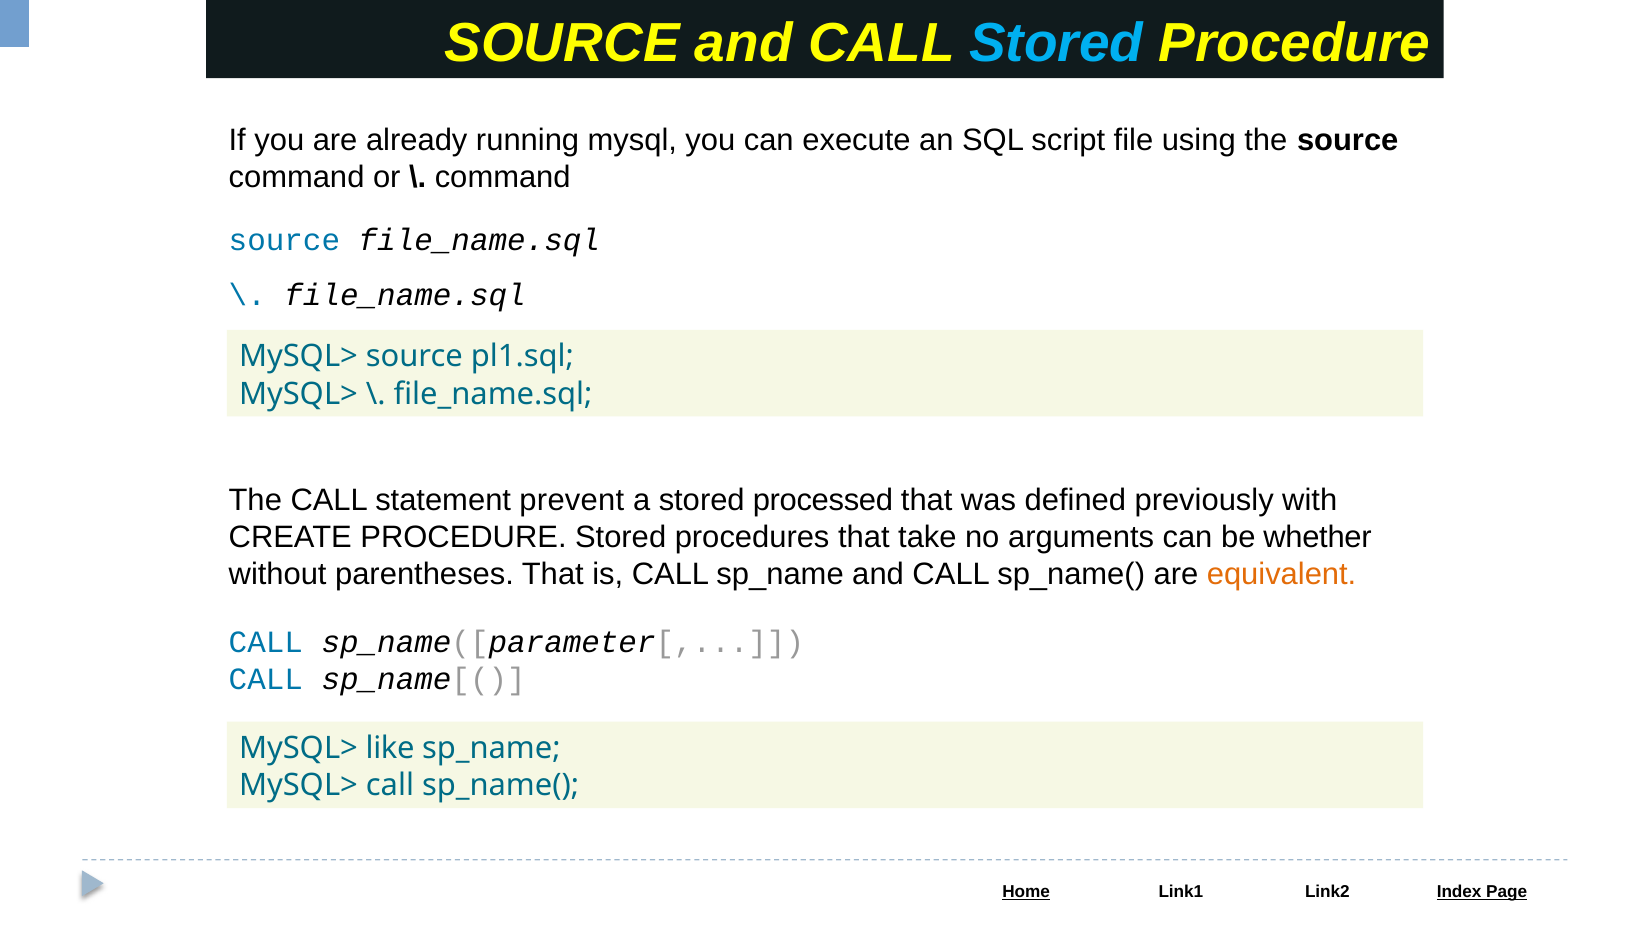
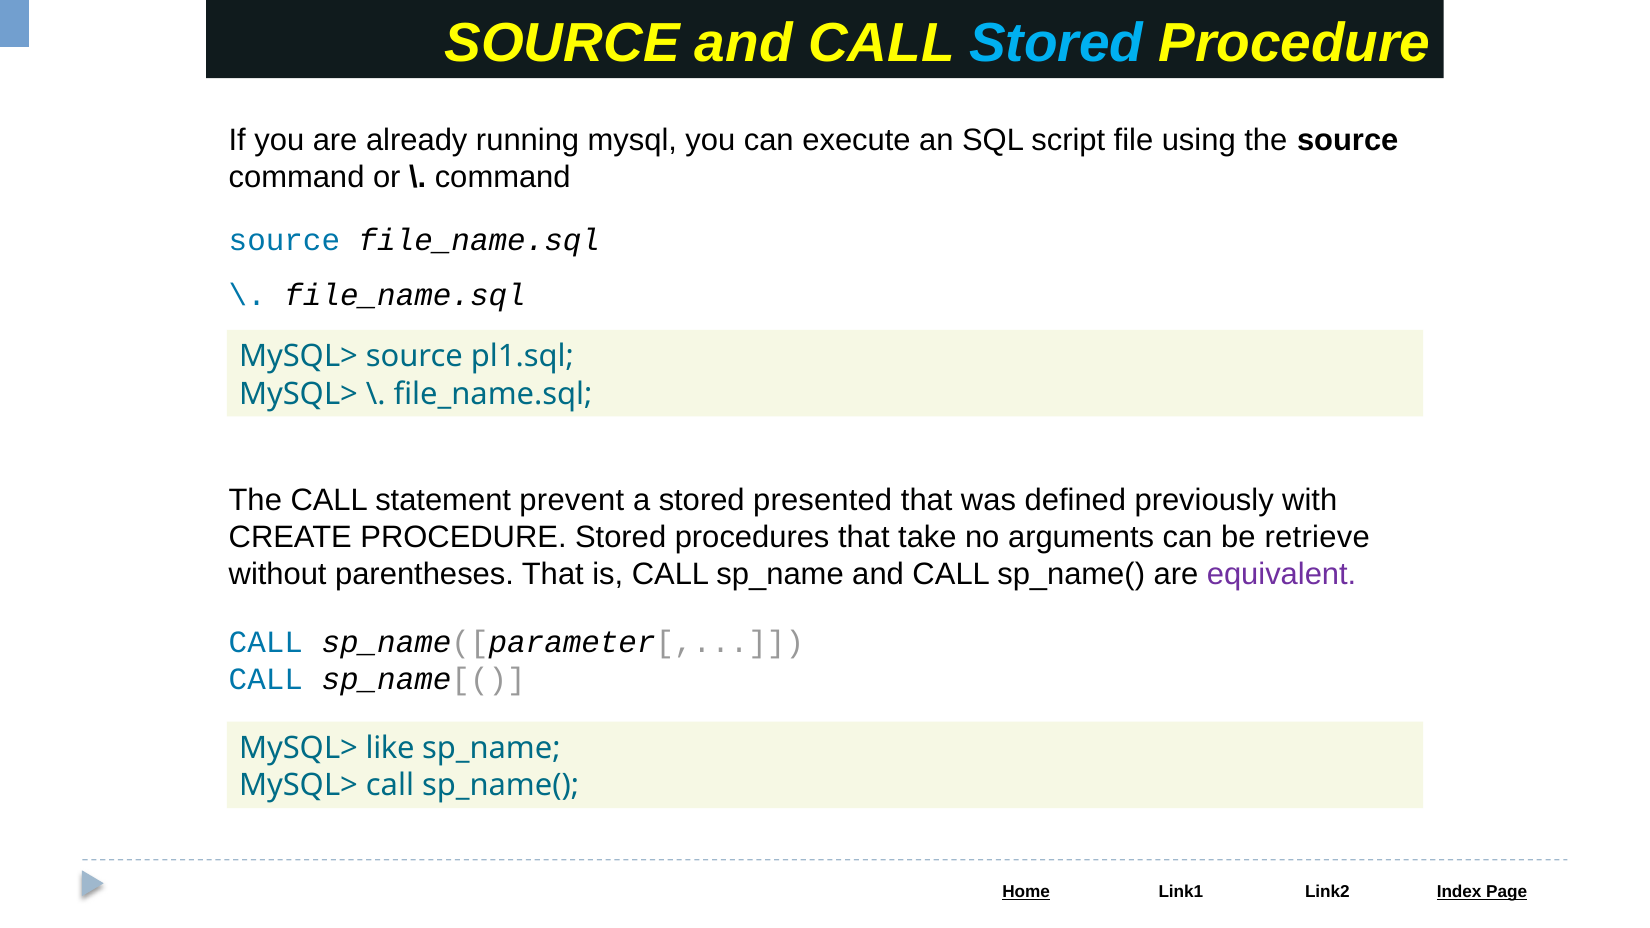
processed: processed -> presented
whether: whether -> retrieve
equivalent colour: orange -> purple
